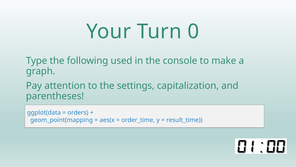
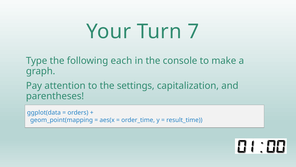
0: 0 -> 7
used: used -> each
